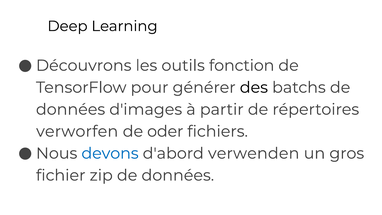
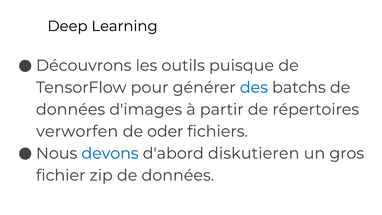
fonction: fonction -> puisque
des colour: black -> blue
verwenden: verwenden -> diskutieren
